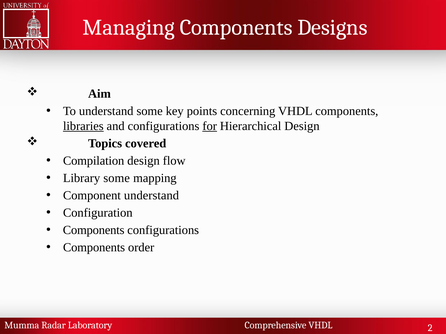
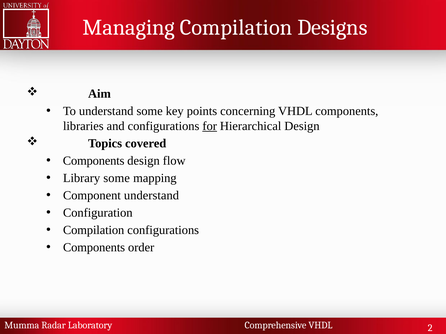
Managing Components: Components -> Compilation
libraries underline: present -> none
Compilation at (94, 161): Compilation -> Components
Components at (94, 230): Components -> Compilation
